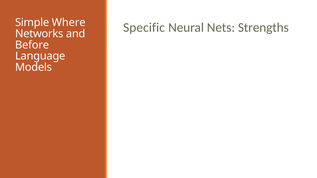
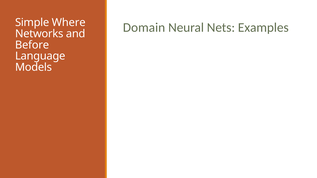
Specific: Specific -> Domain
Strengths: Strengths -> Examples
